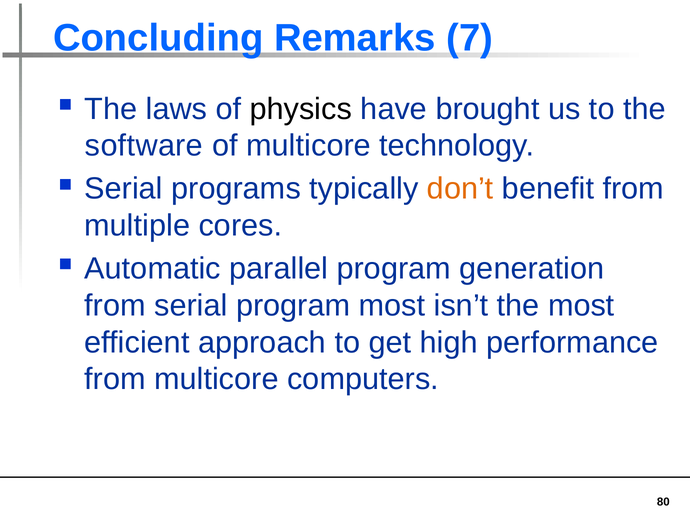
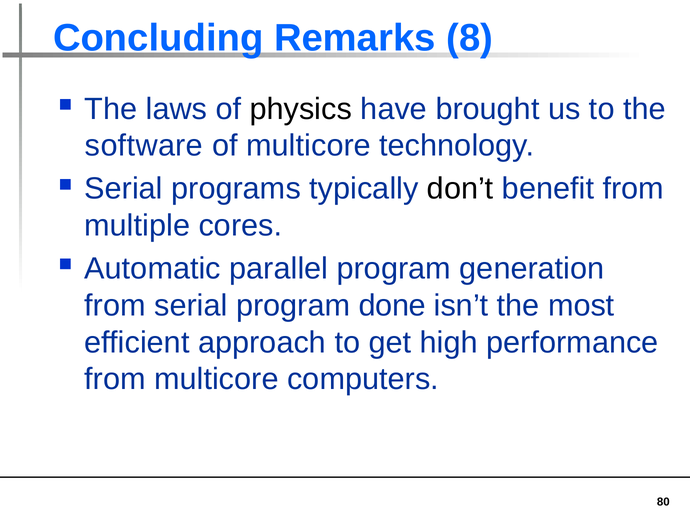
7: 7 -> 8
don’t colour: orange -> black
program most: most -> done
